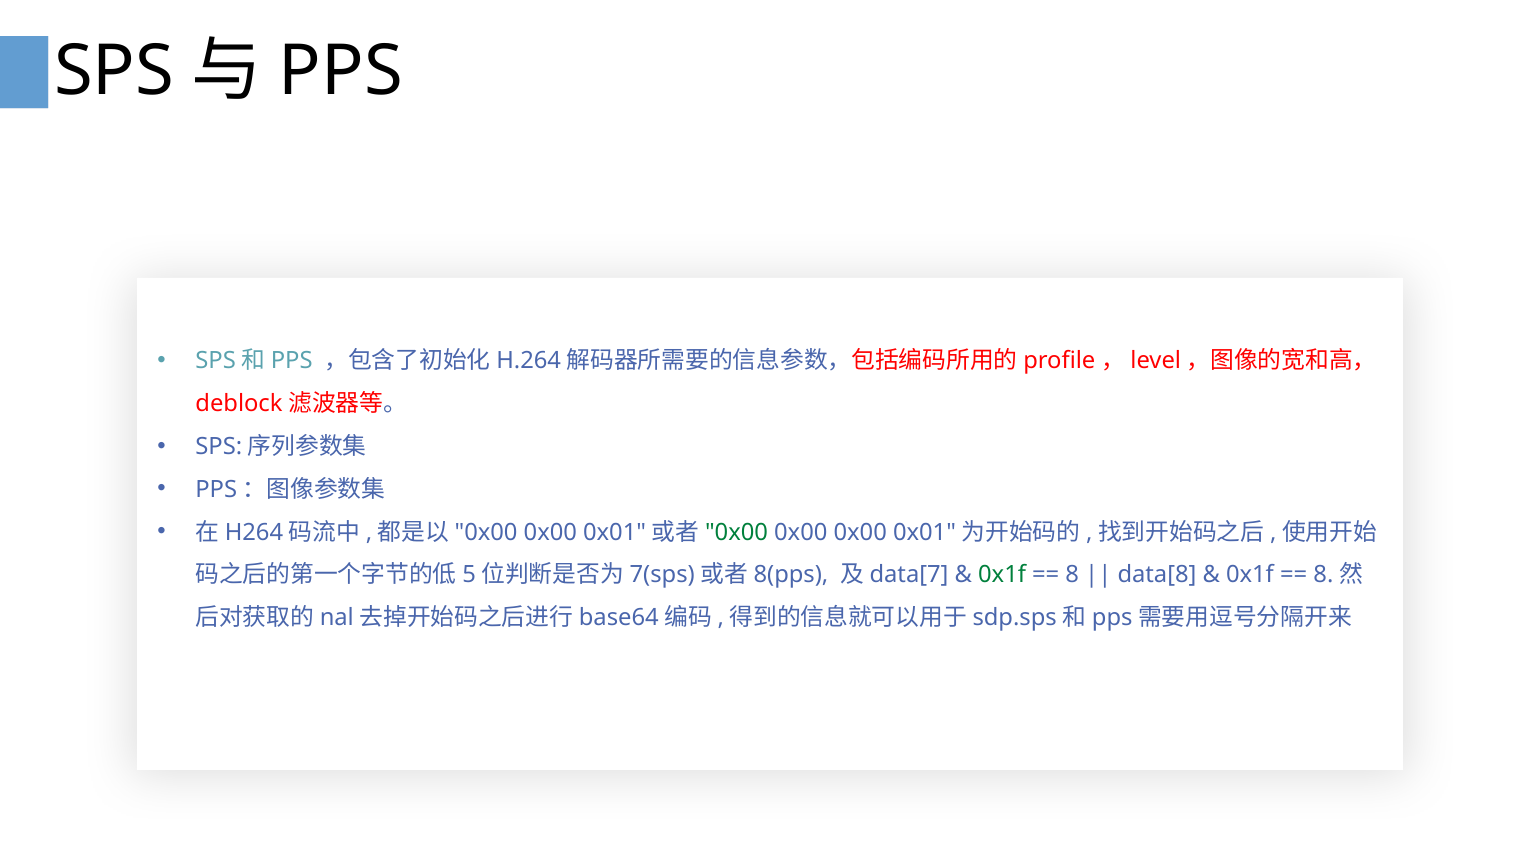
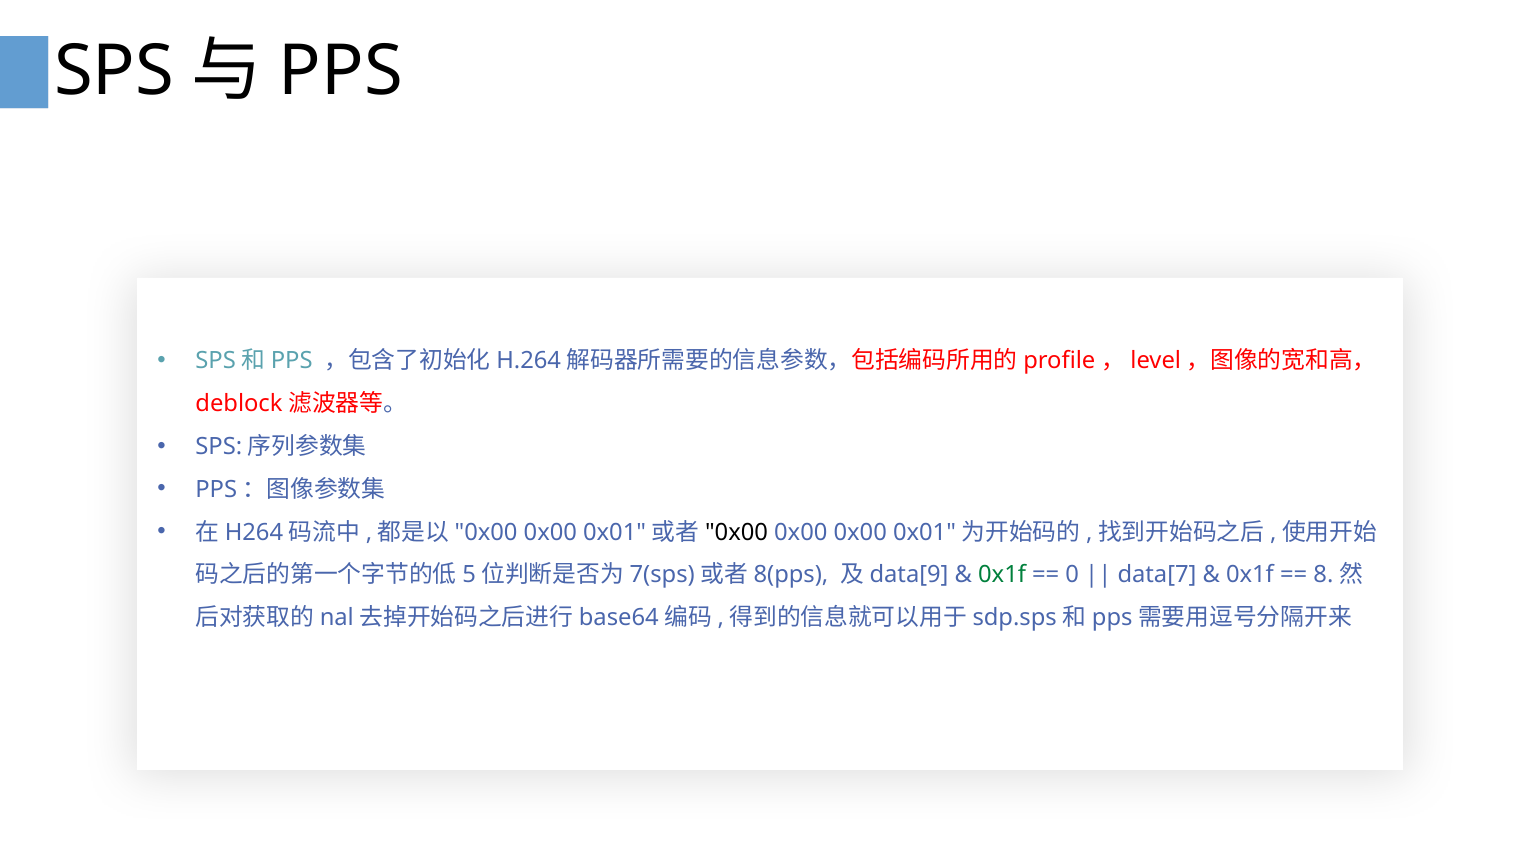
0x00 at (737, 532) colour: green -> black
data[7: data[7 -> data[9
8 at (1072, 575): 8 -> 0
data[8: data[8 -> data[7
